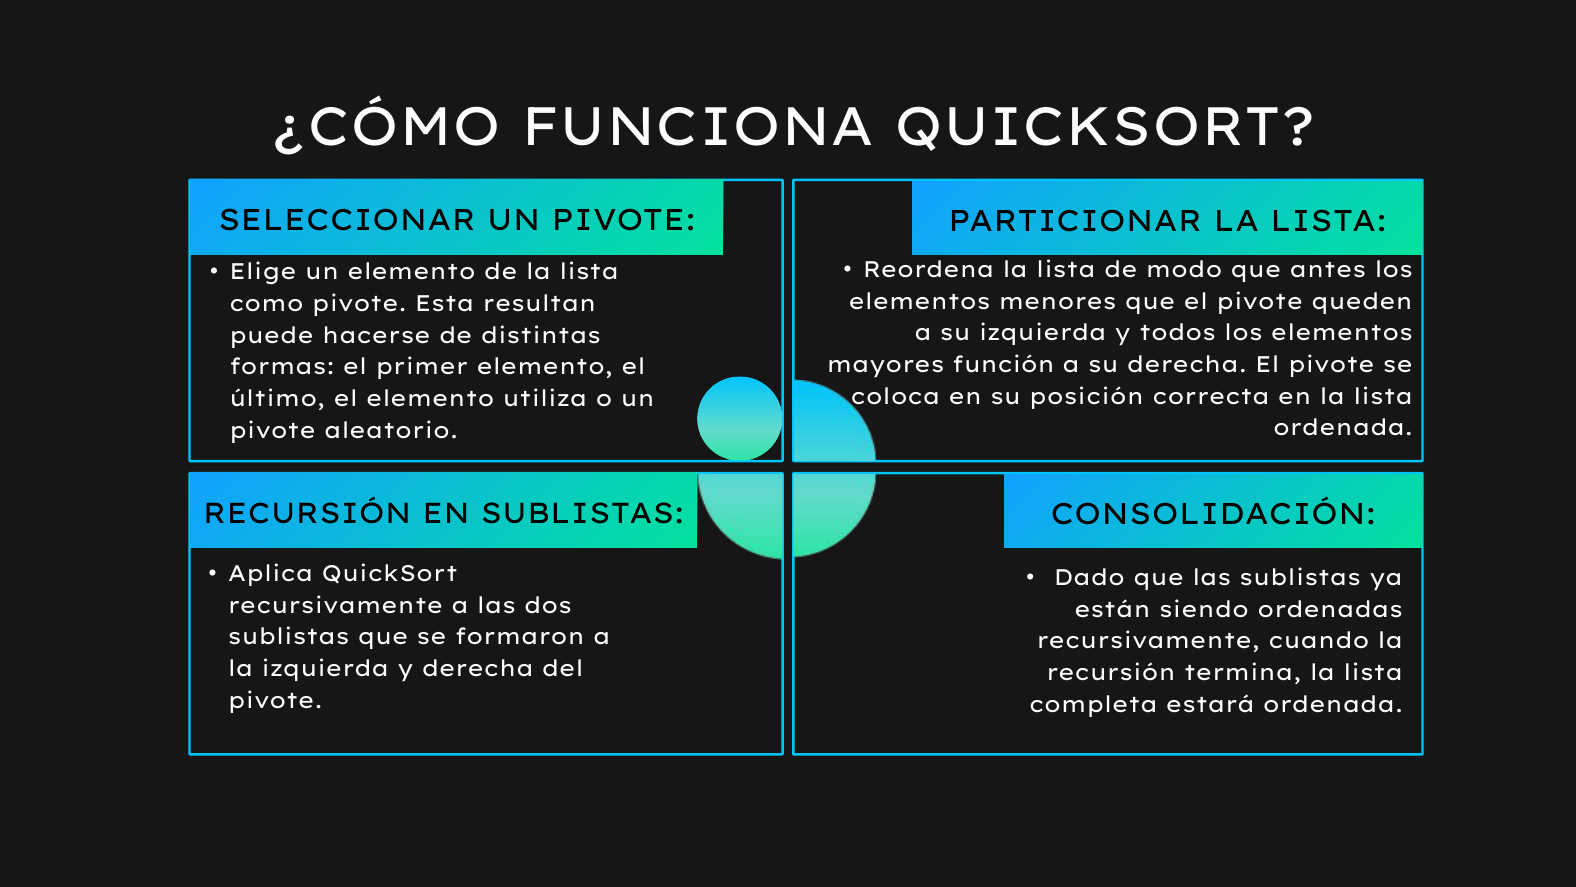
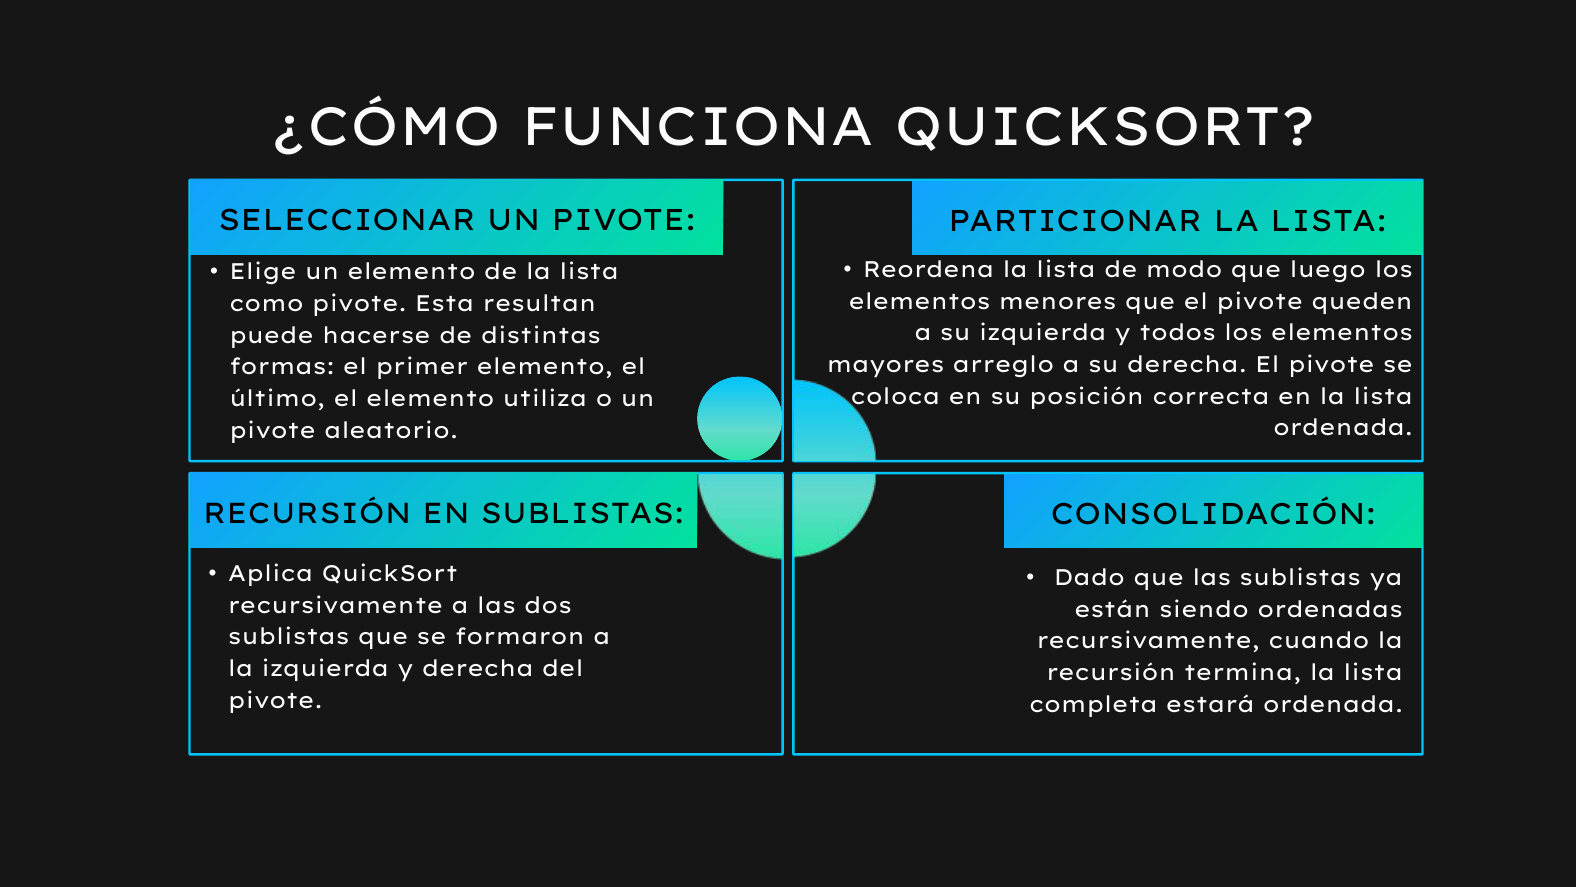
antes: antes -> luego
función: función -> arreglo
